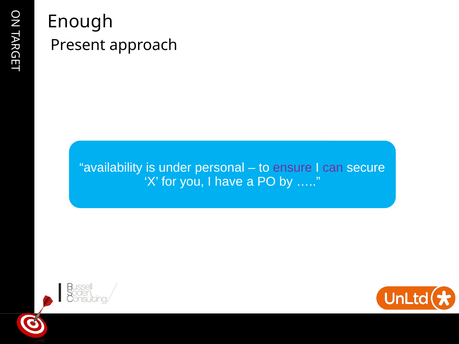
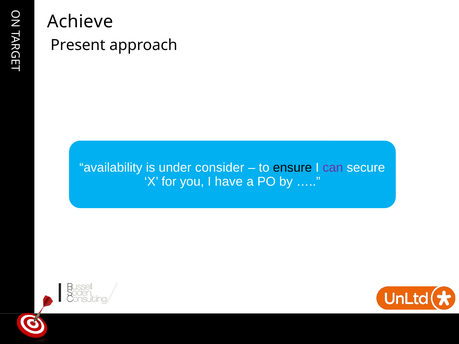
Enough: Enough -> Achieve
personal: personal -> consider
ensure colour: purple -> black
